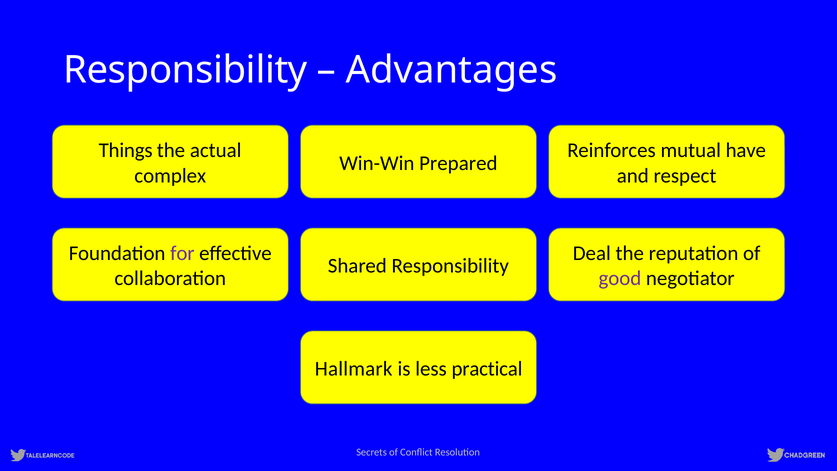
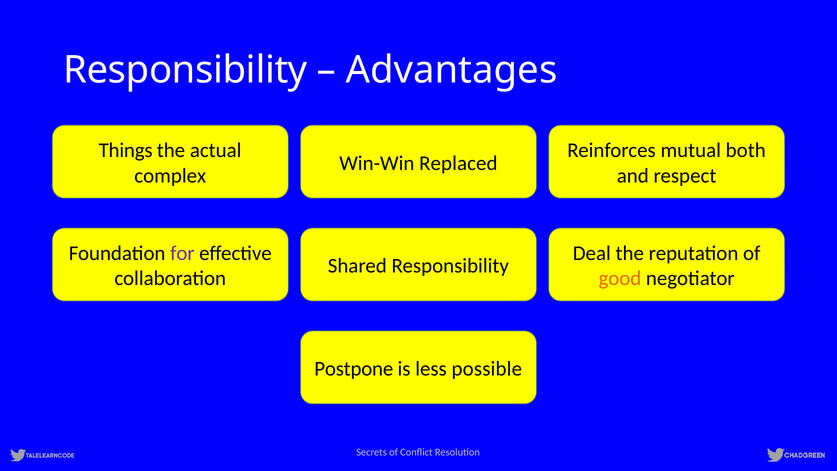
have: have -> both
Prepared: Prepared -> Replaced
good colour: purple -> orange
Hallmark: Hallmark -> Postpone
practical: practical -> possible
